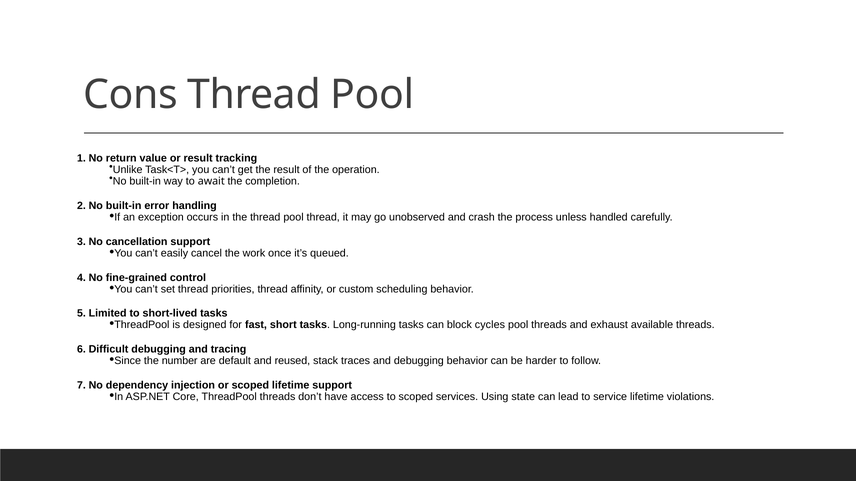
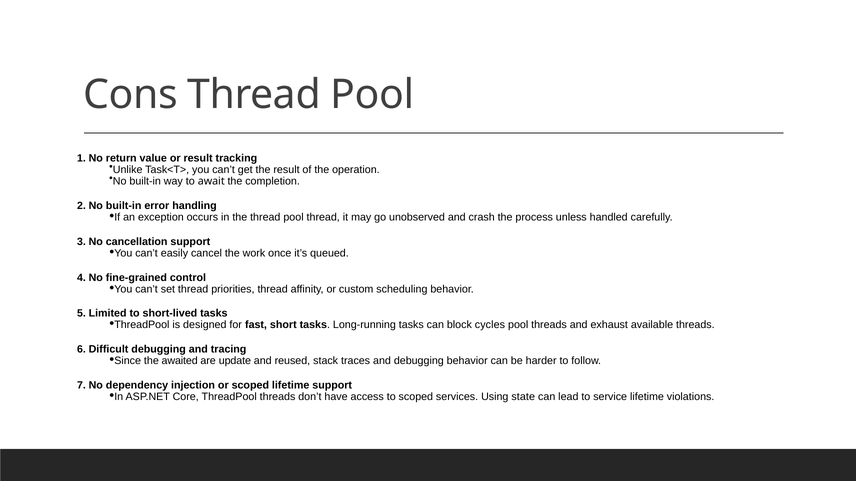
number: number -> awaited
default: default -> update
